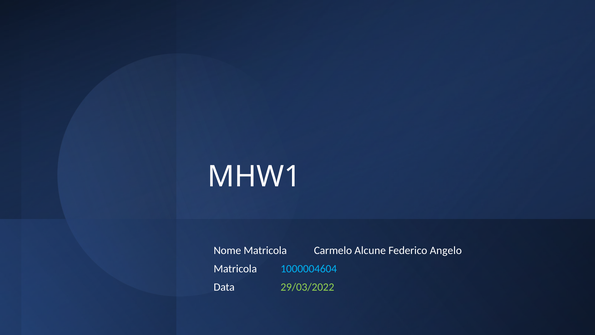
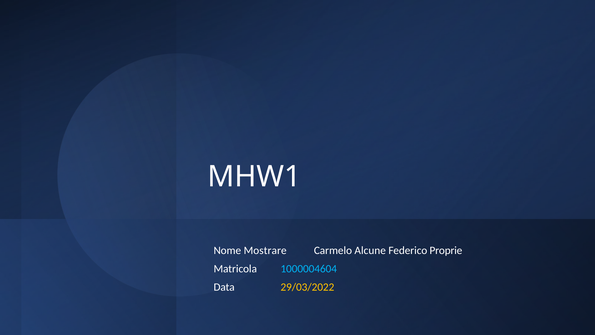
Nome Matricola: Matricola -> Mostrare
Angelo: Angelo -> Proprie
29/03/2022 colour: light green -> yellow
